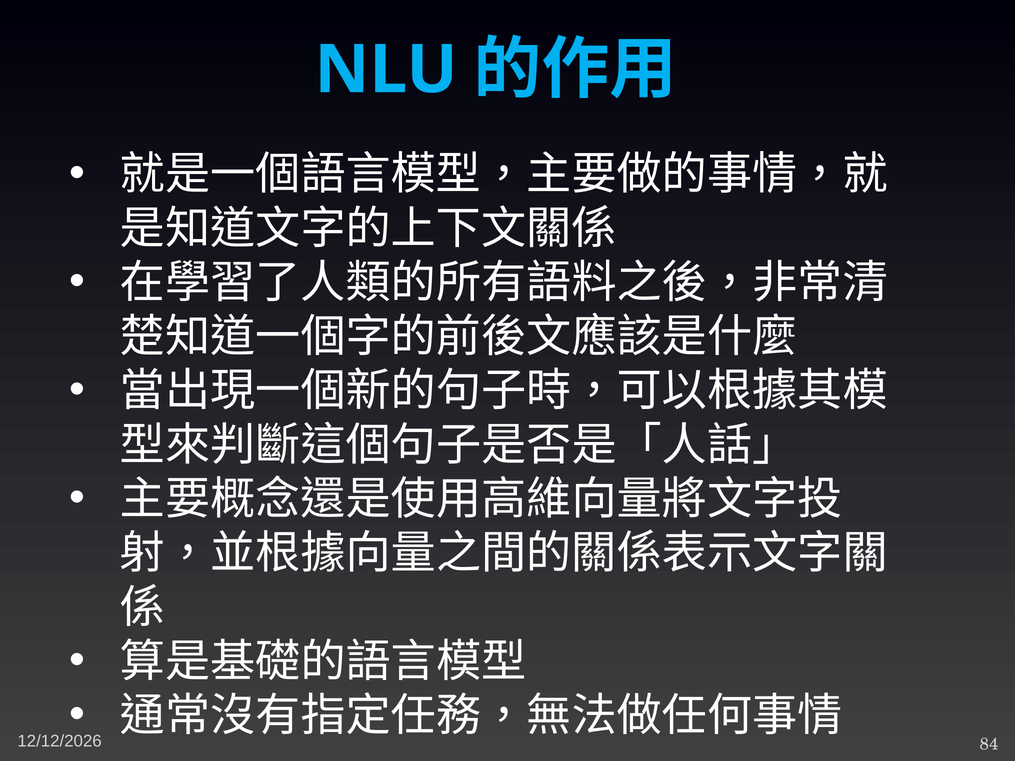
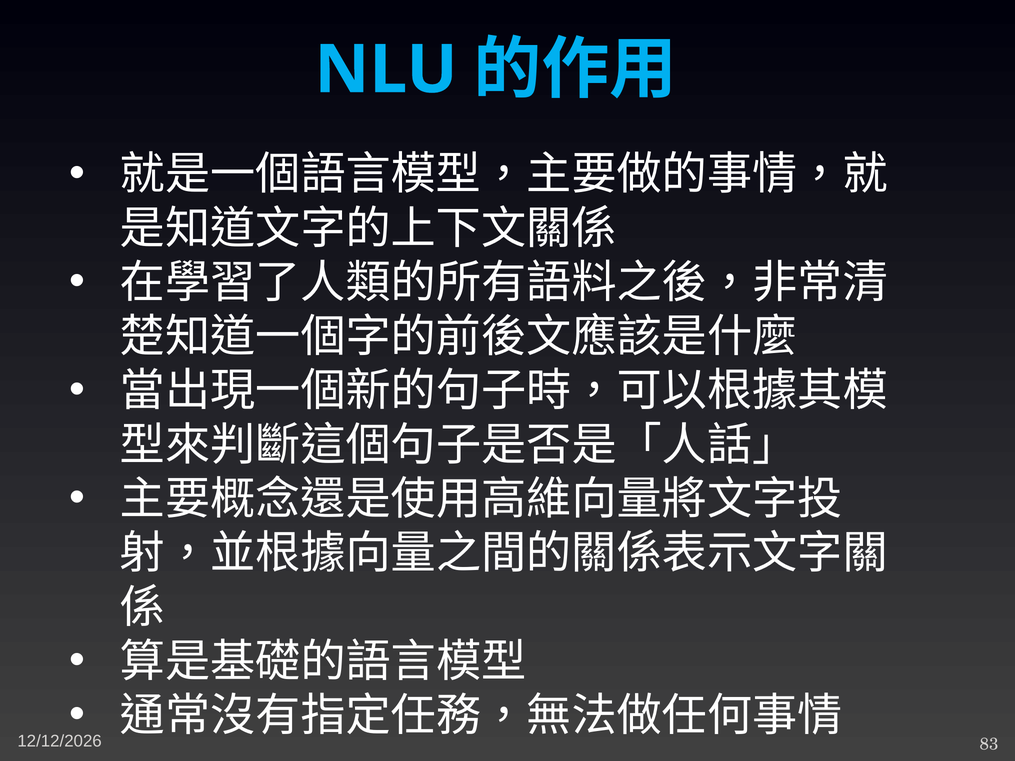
84: 84 -> 83
